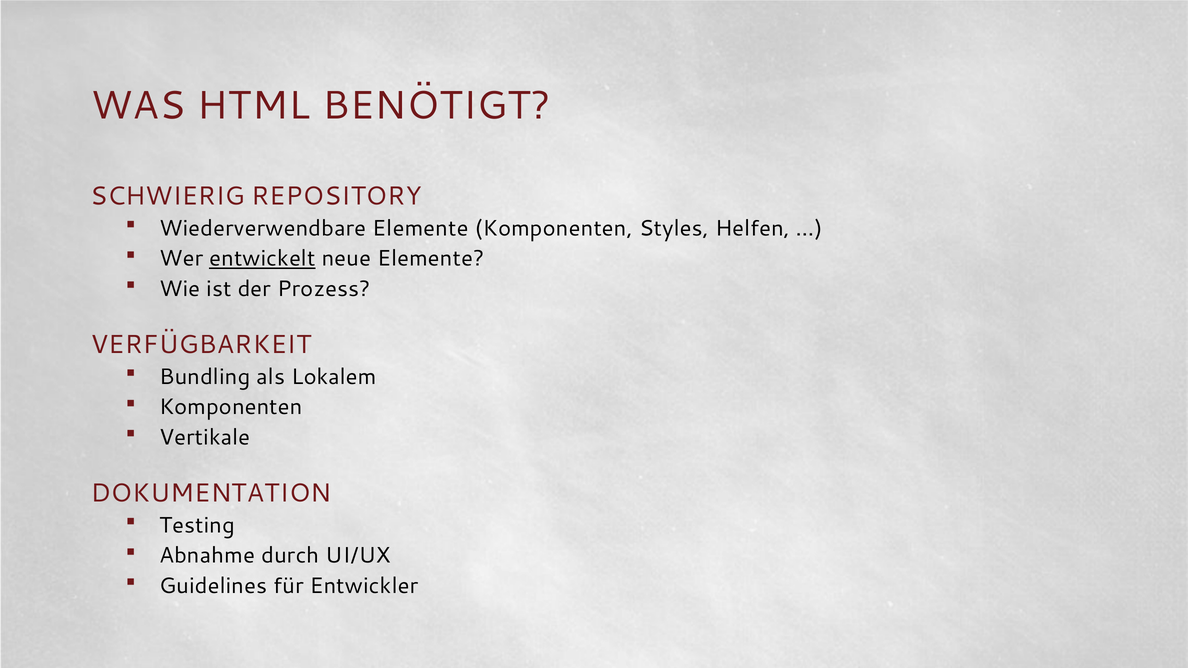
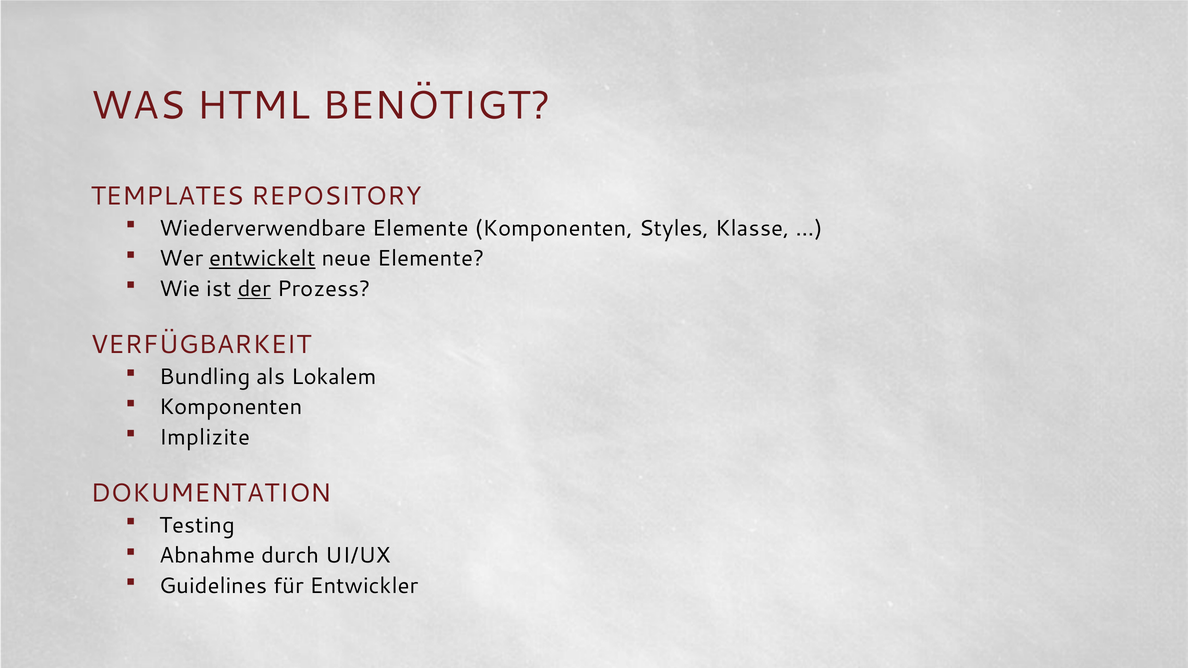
SCHWIERIG: SCHWIERIG -> TEMPLATES
Helfen: Helfen -> Klasse
der underline: none -> present
Vertikale: Vertikale -> Implizite
